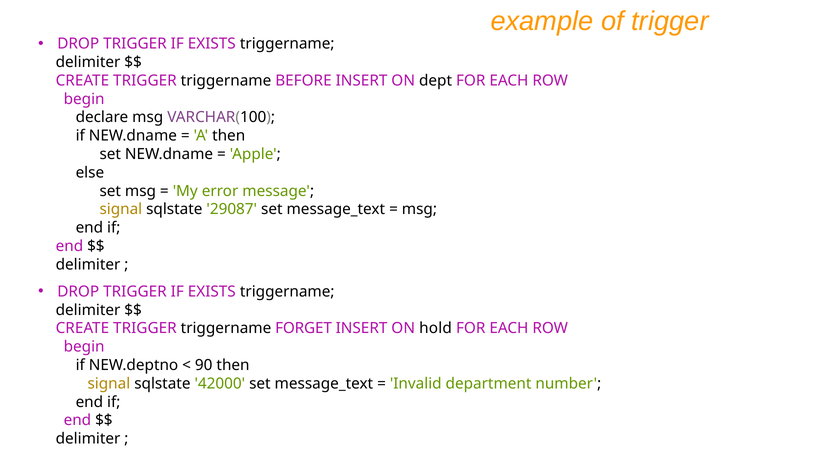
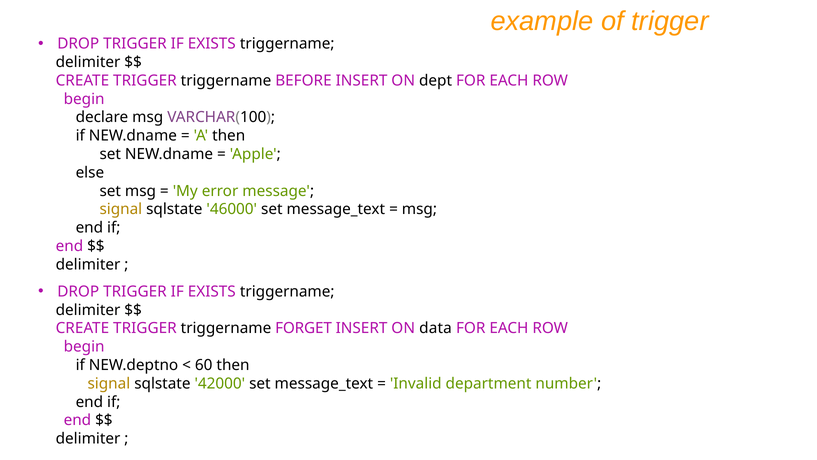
29087: 29087 -> 46000
hold: hold -> data
90: 90 -> 60
